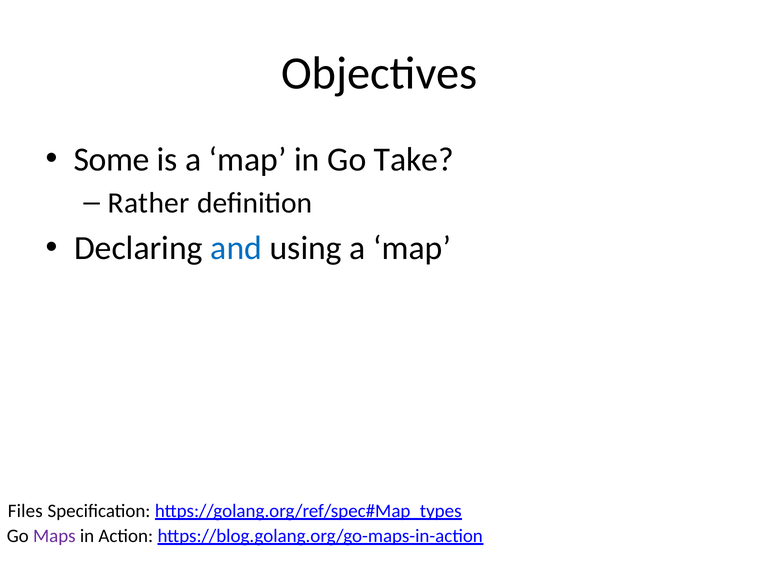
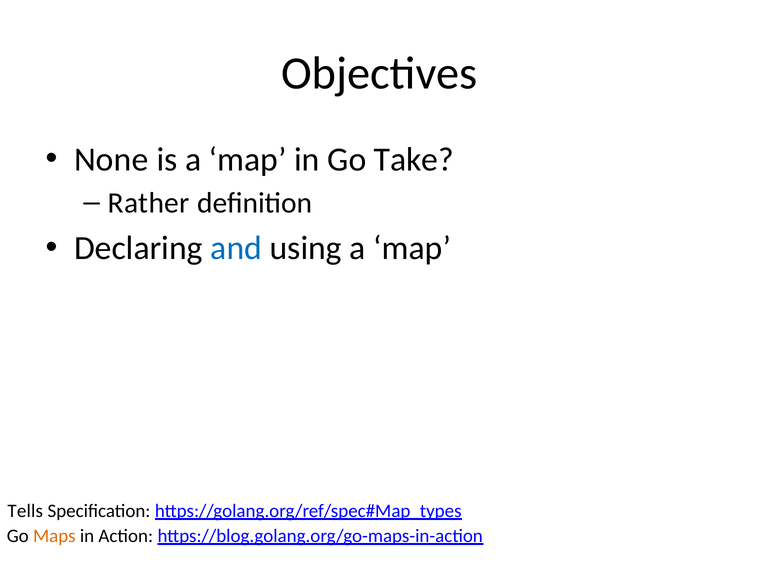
Some: Some -> None
Files: Files -> Tells
Maps colour: purple -> orange
